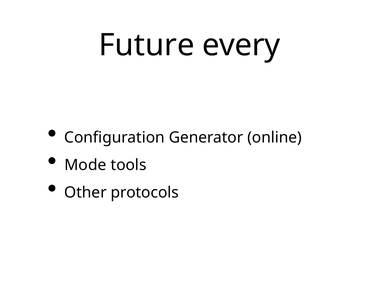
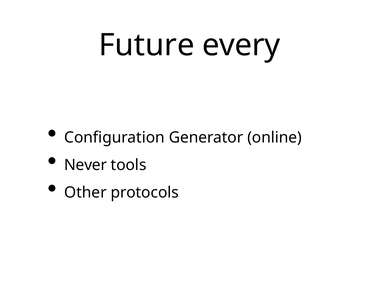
Mode: Mode -> Never
